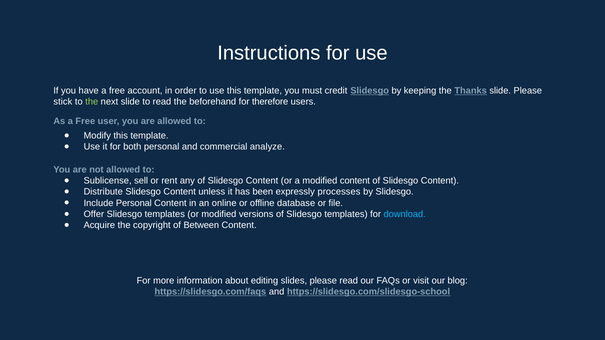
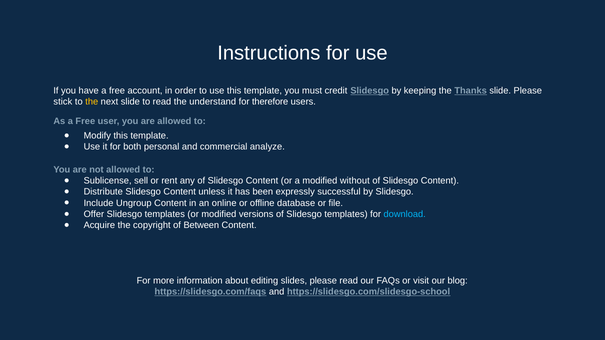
the at (92, 102) colour: light green -> yellow
beforehand: beforehand -> understand
modified content: content -> without
processes: processes -> successful
Include Personal: Personal -> Ungroup
